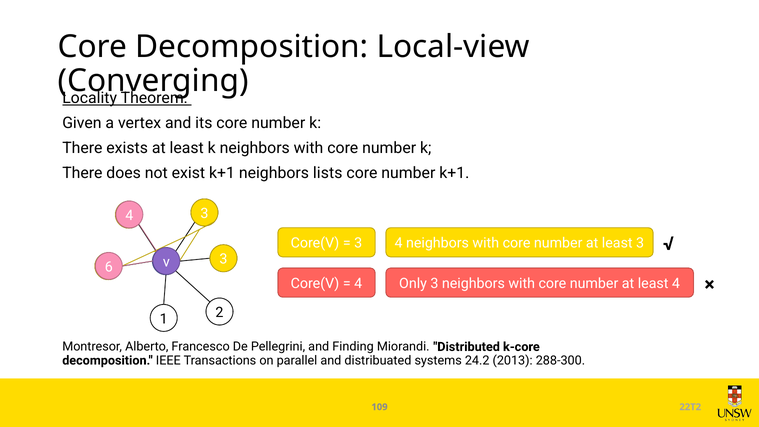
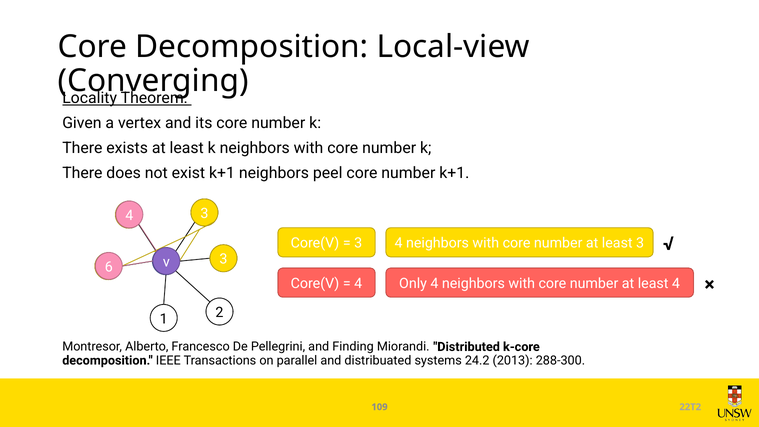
lists: lists -> peel
Only 3: 3 -> 4
